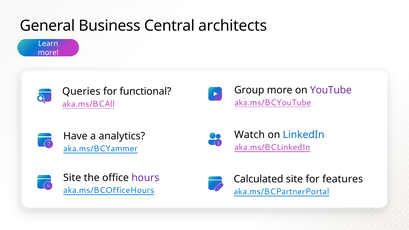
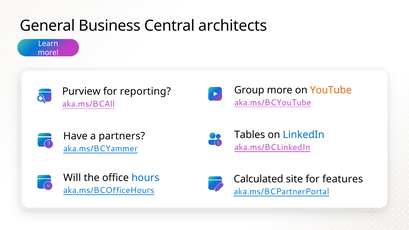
YouTube colour: purple -> orange
Queries: Queries -> Purview
functional: functional -> reporting
Watch: Watch -> Tables
analytics: analytics -> partners
Site at (72, 178): Site -> Will
hours colour: purple -> blue
